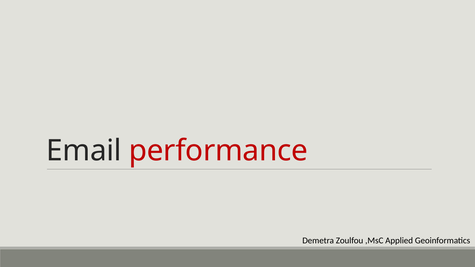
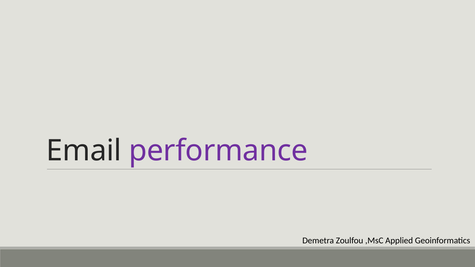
performance colour: red -> purple
